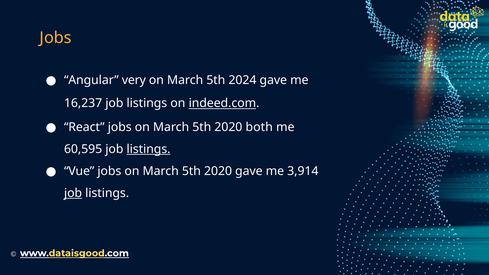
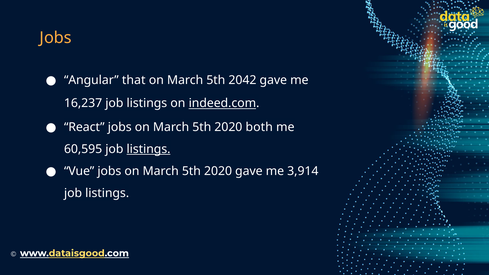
very: very -> that
2024: 2024 -> 2042
job at (73, 193) underline: present -> none
